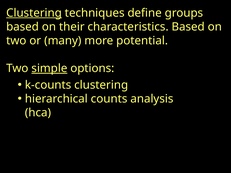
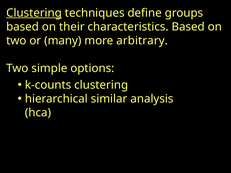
potential: potential -> arbitrary
simple underline: present -> none
counts: counts -> similar
